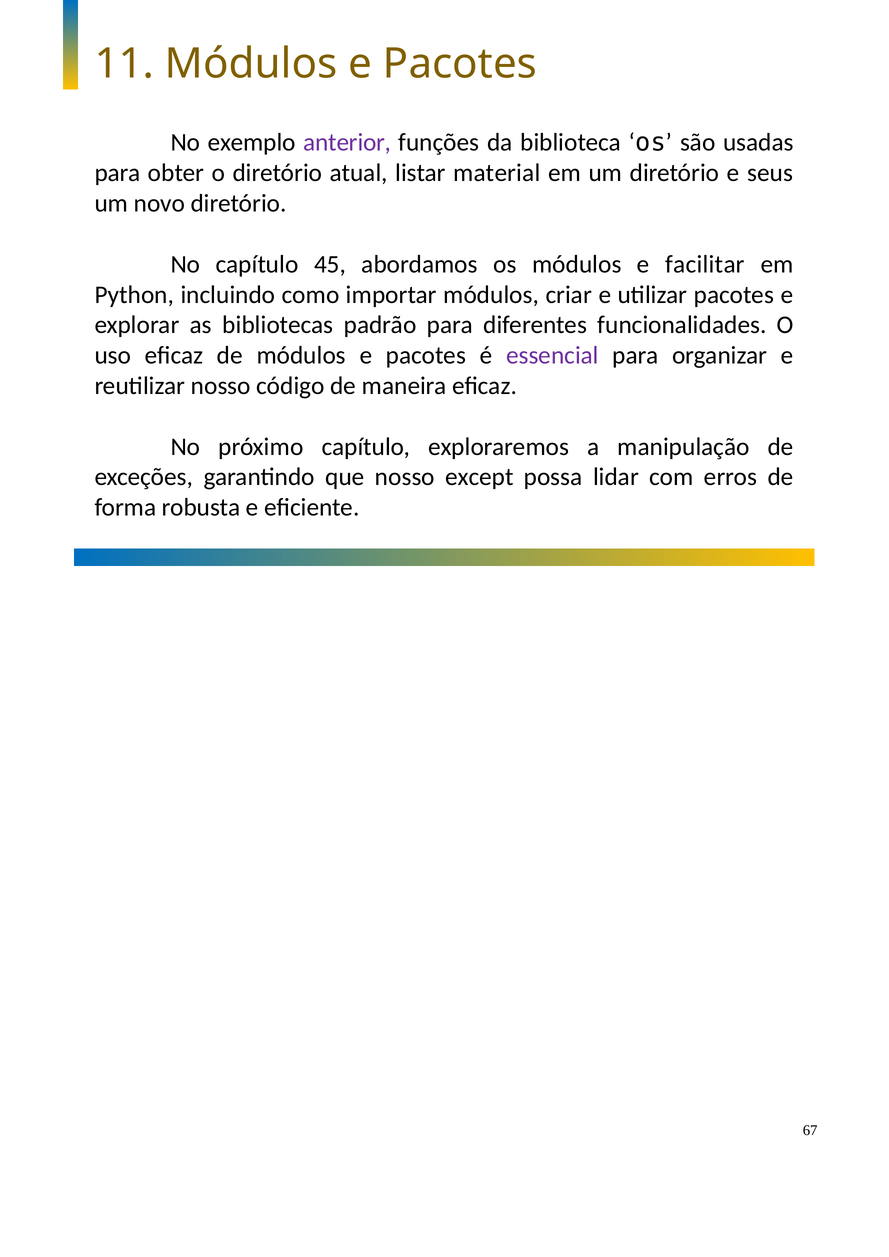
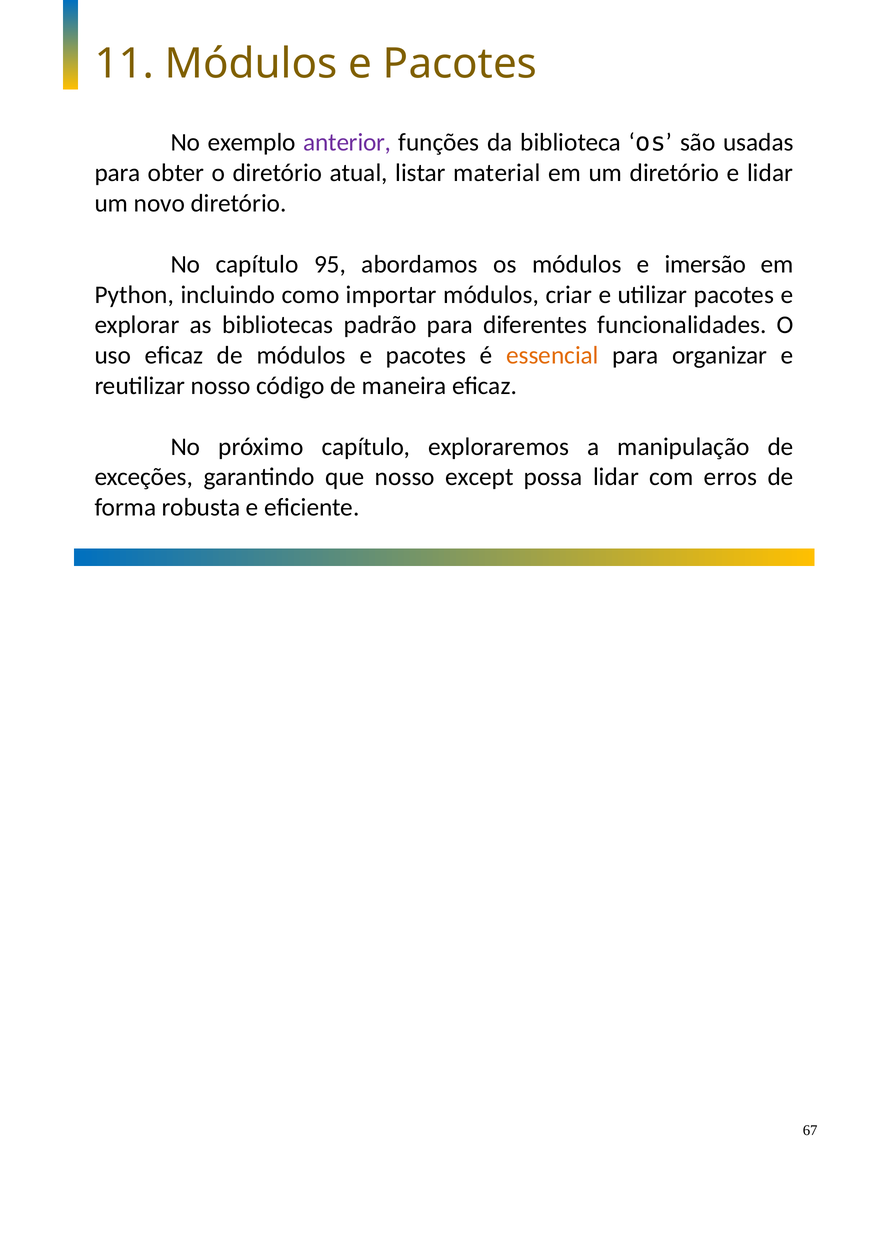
e seus: seus -> lidar
45: 45 -> 95
facilitar: facilitar -> imersão
essencial colour: purple -> orange
